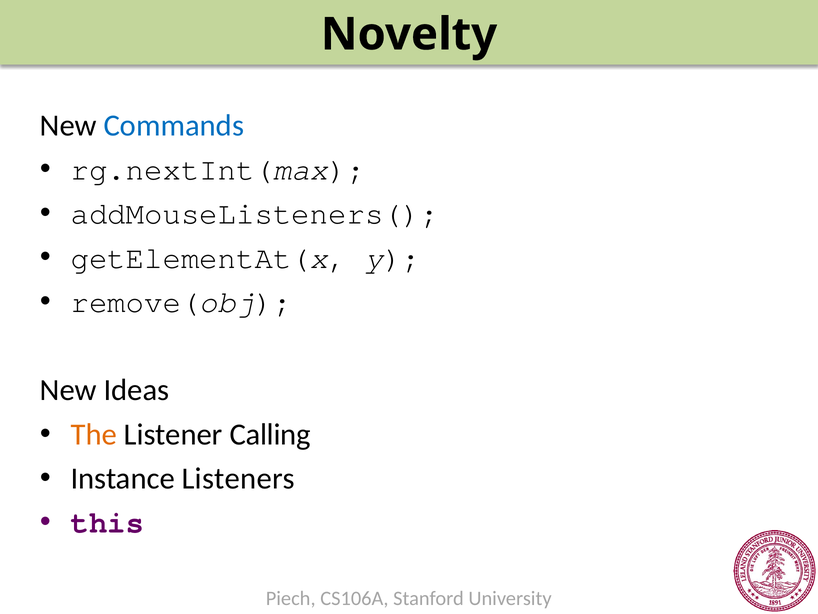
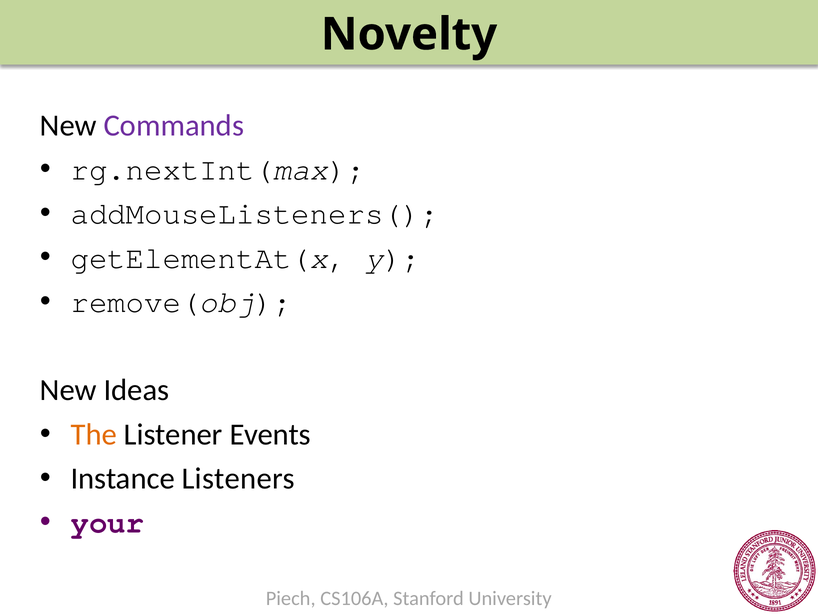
Commands colour: blue -> purple
Calling: Calling -> Events
this: this -> your
